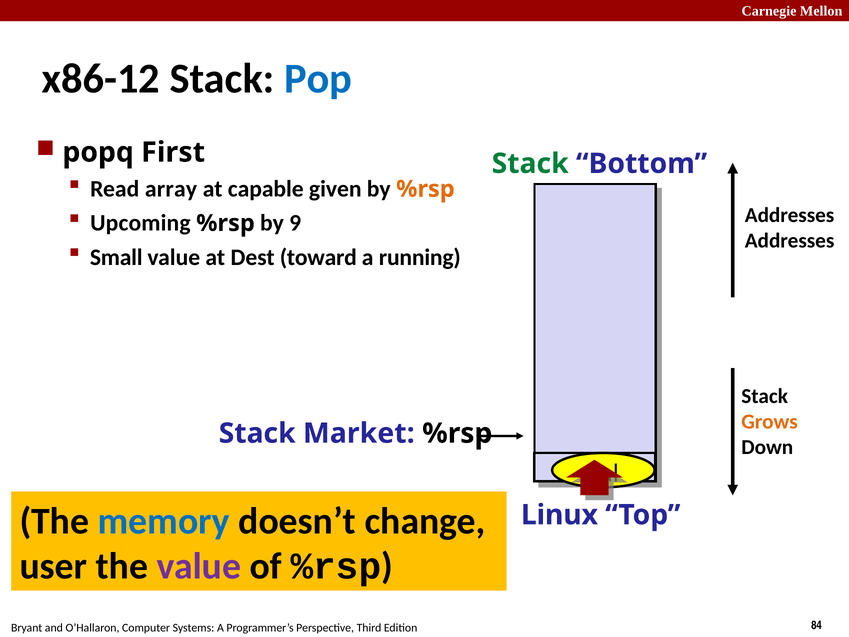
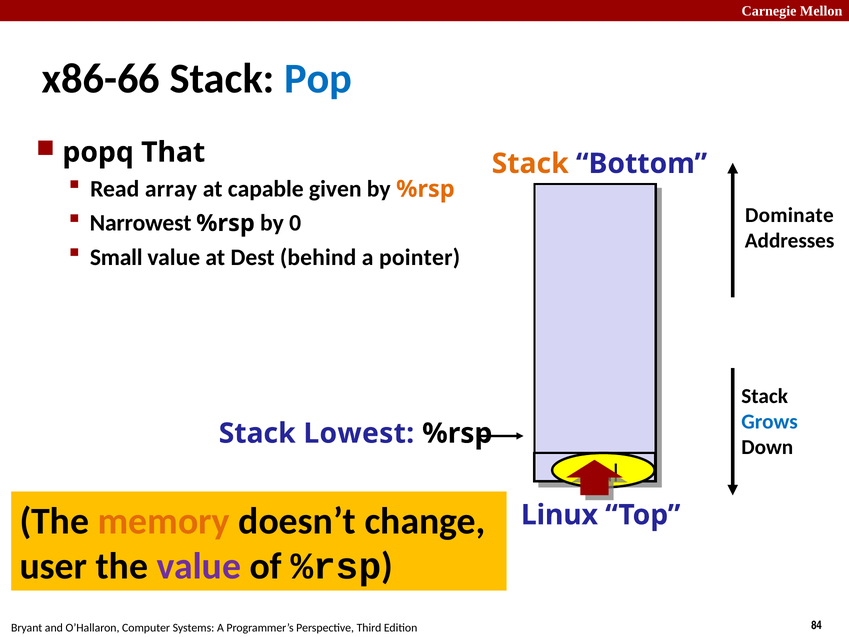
x86-12: x86-12 -> x86-66
First: First -> That
Stack at (530, 164) colour: green -> orange
Addresses at (790, 215): Addresses -> Dominate
Upcoming: Upcoming -> Narrowest
9: 9 -> 0
toward: toward -> behind
running: running -> pointer
Grows colour: orange -> blue
Market: Market -> Lowest
memory colour: blue -> orange
